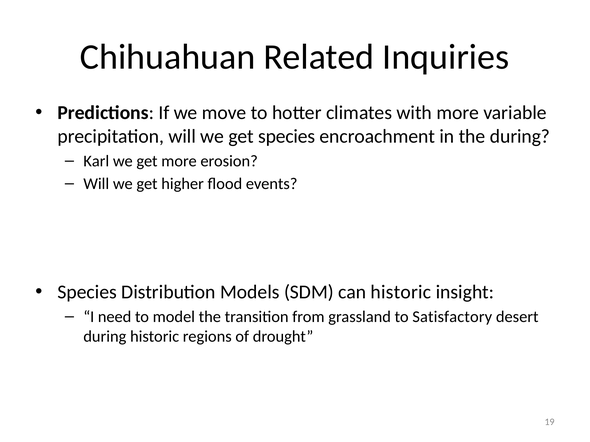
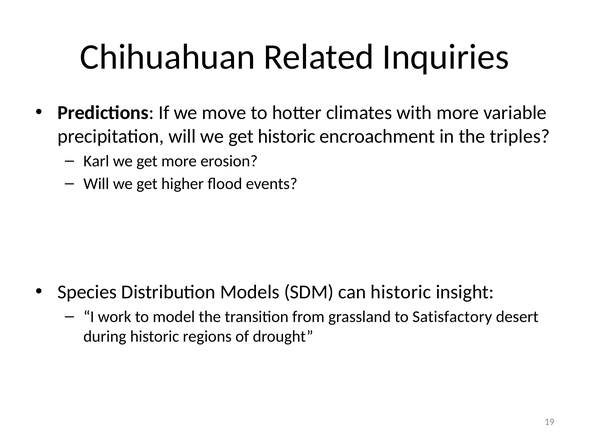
get species: species -> historic
the during: during -> triples
need: need -> work
